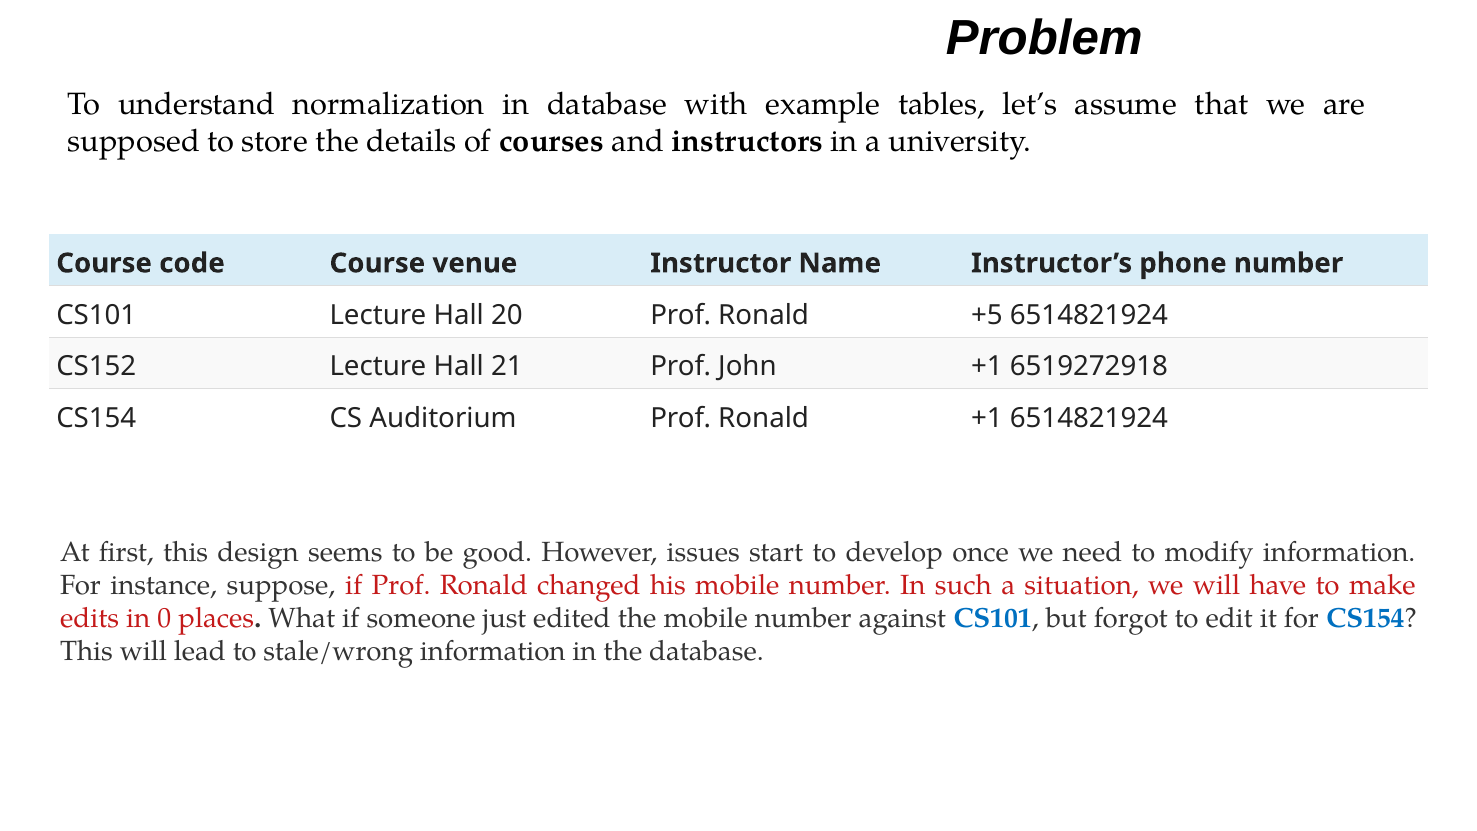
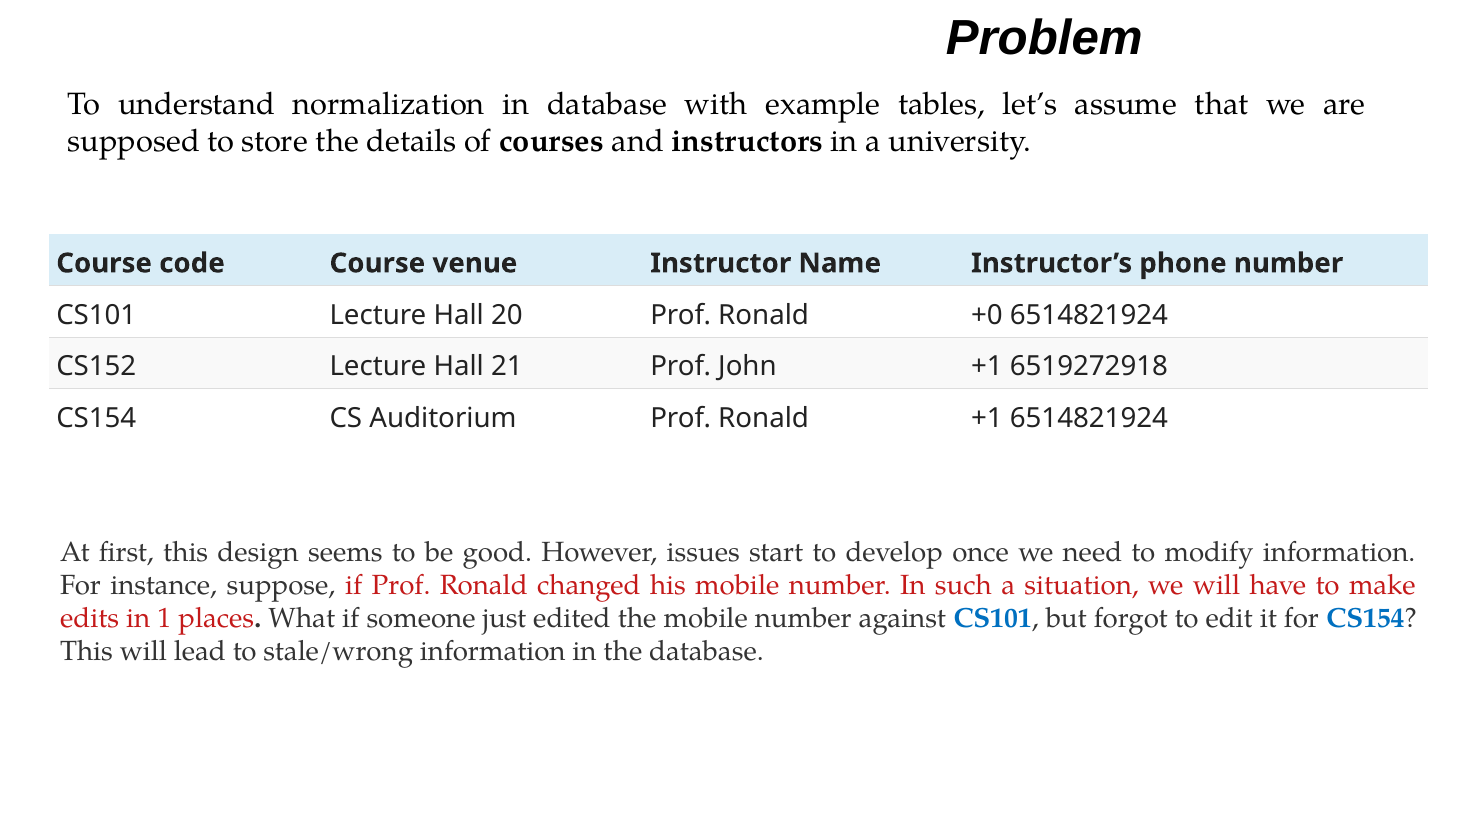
+5: +5 -> +0
0: 0 -> 1
